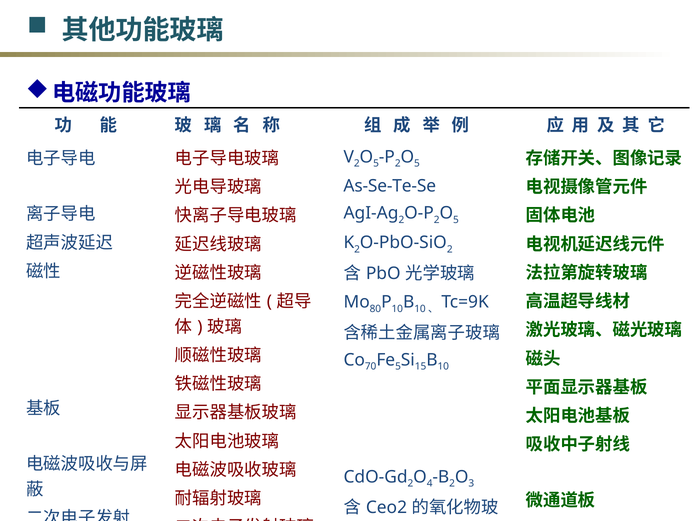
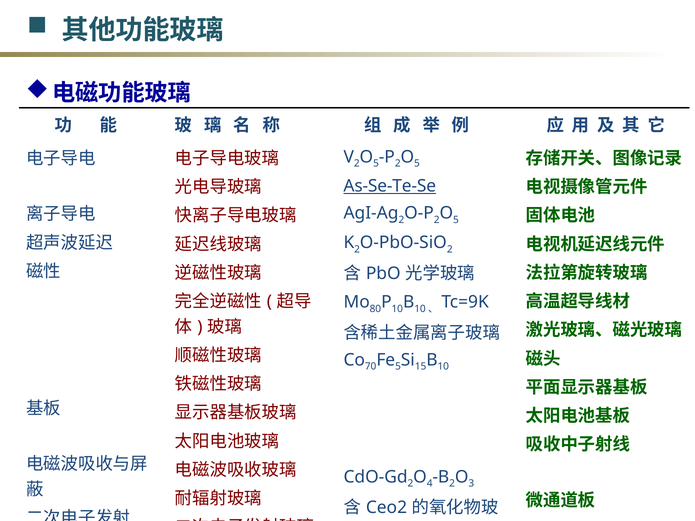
As-Se-Te-Se underline: none -> present
